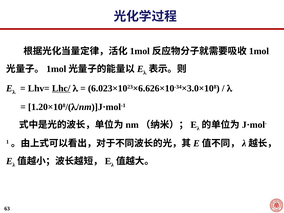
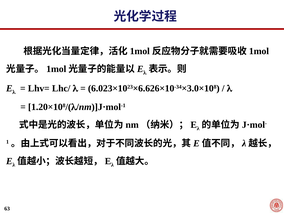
Lhc/ underline: present -> none
